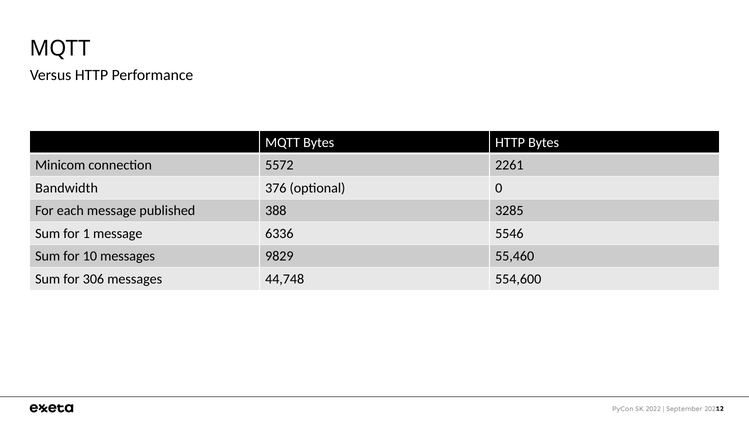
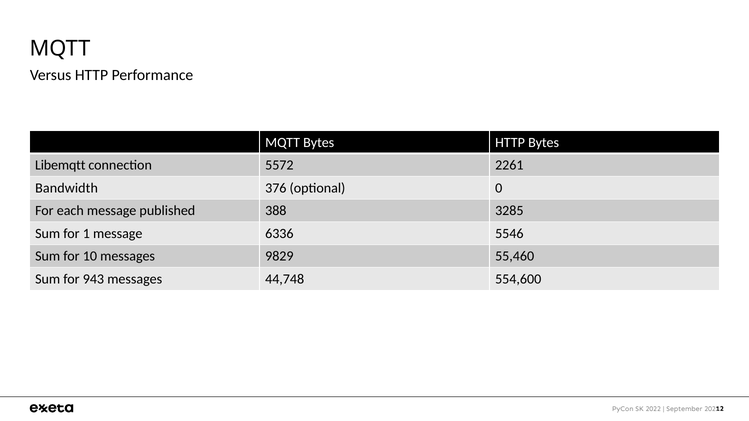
Minicom: Minicom -> Libemqtt
306: 306 -> 943
